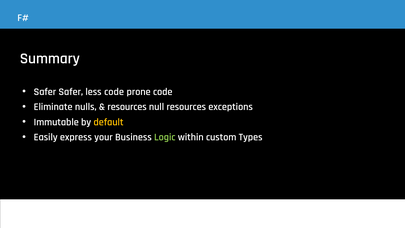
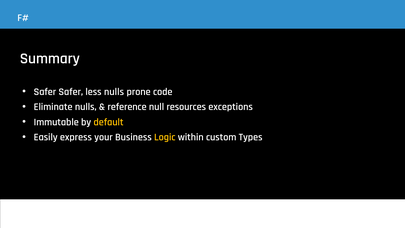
less code: code -> nulls
resources at (127, 107): resources -> reference
Logic colour: light green -> yellow
